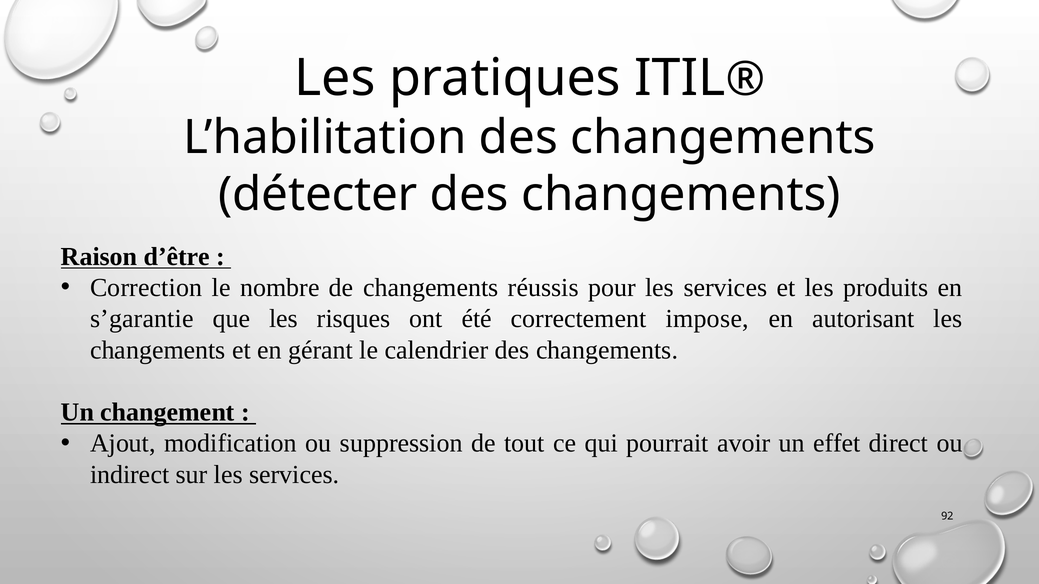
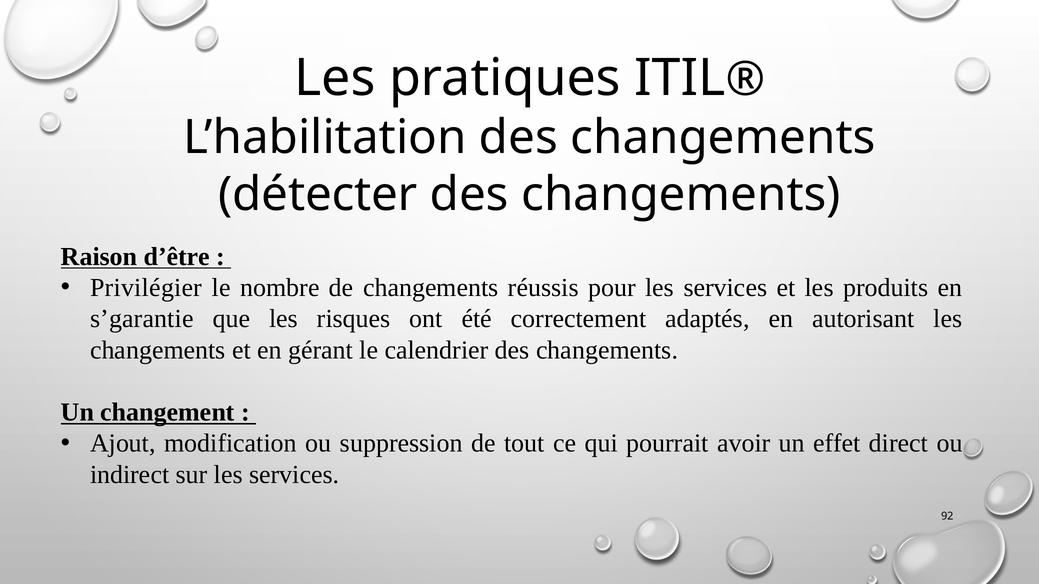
Correction: Correction -> Privilégier
impose: impose -> adaptés
